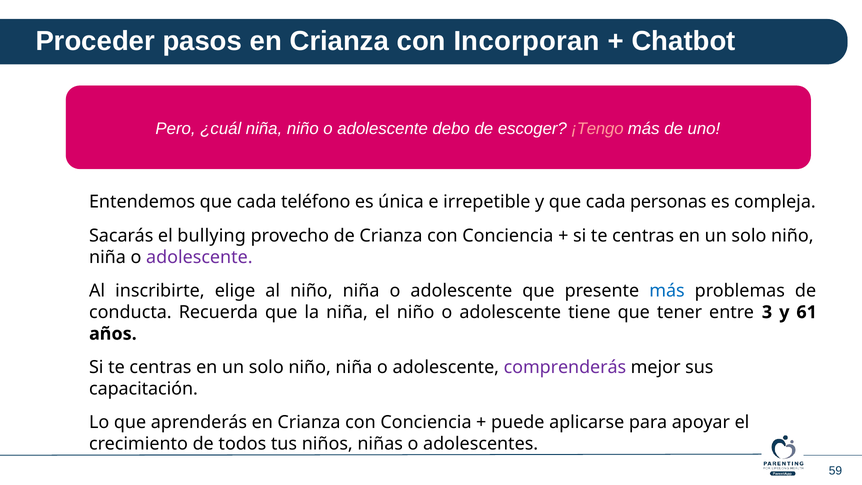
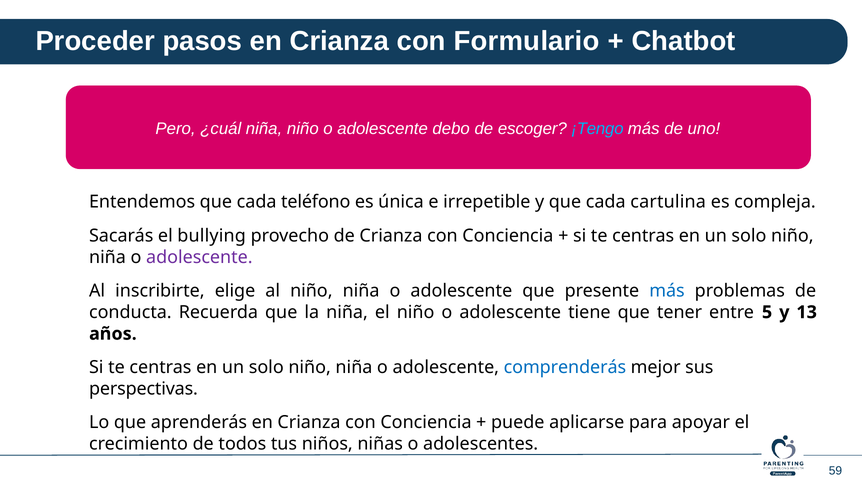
Incorporan: Incorporan -> Formulario
¡Tengo colour: pink -> light blue
personas: personas -> cartulina
3: 3 -> 5
61: 61 -> 13
comprenderás colour: purple -> blue
capacitación: capacitación -> perspectivas
